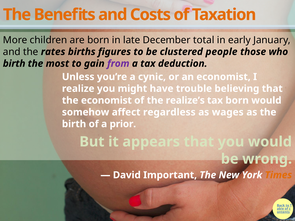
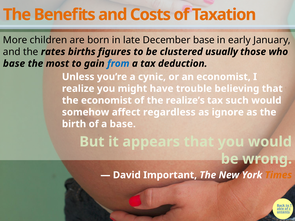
December total: total -> base
people: people -> usually
birth at (14, 64): birth -> base
from colour: purple -> blue
tax born: born -> such
wages: wages -> ignore
a prior: prior -> base
